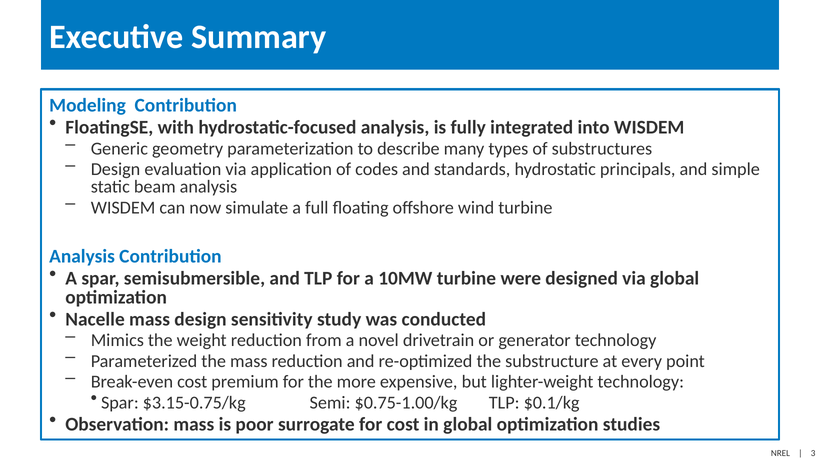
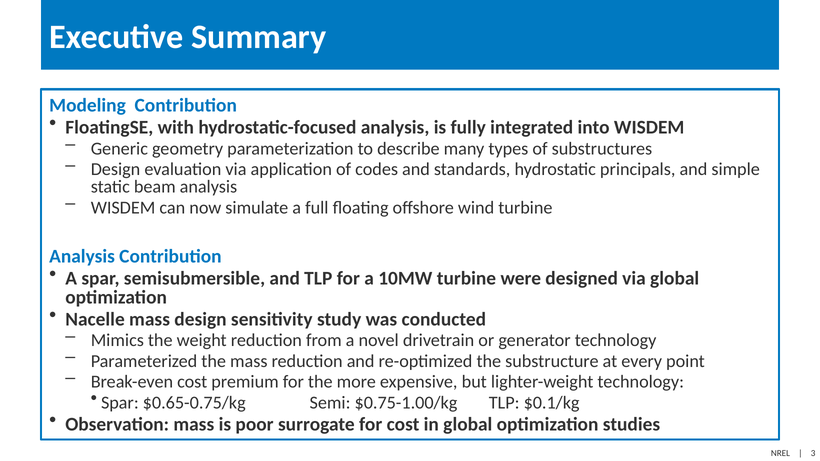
$3.15-0.75/kg: $3.15-0.75/kg -> $0.65-0.75/kg
